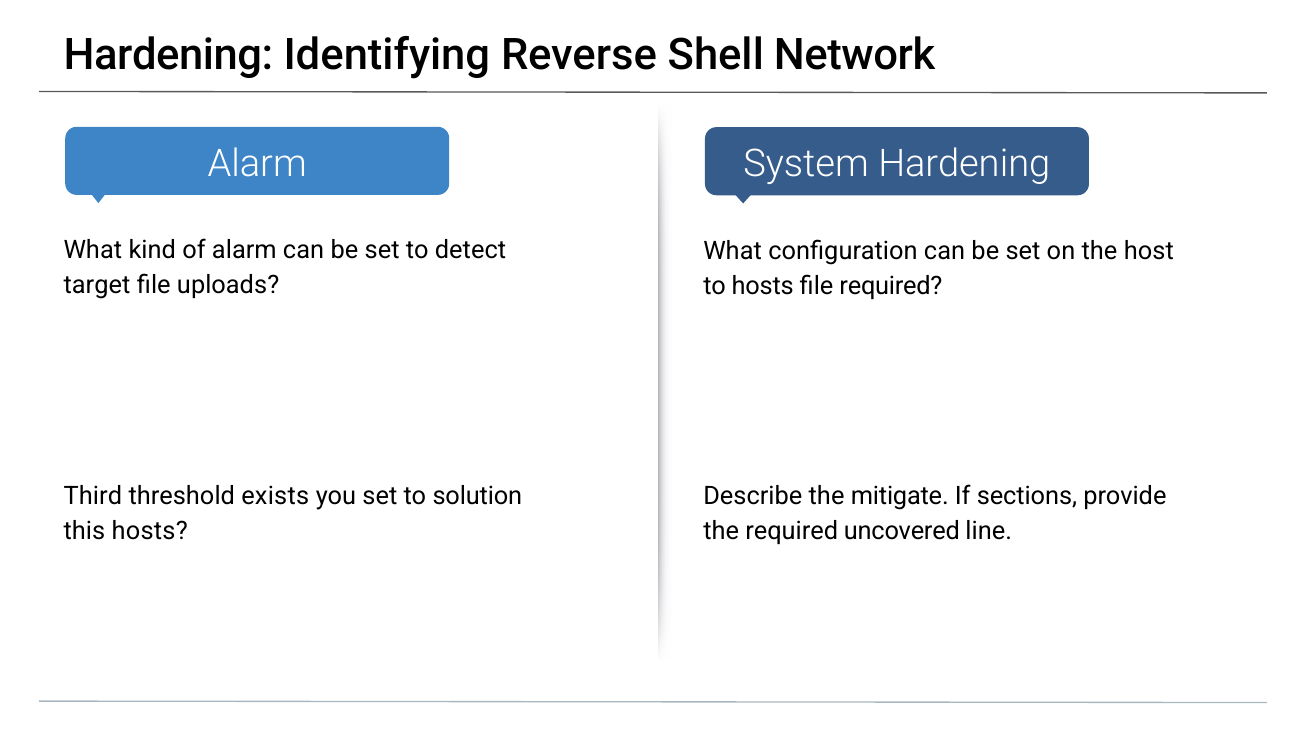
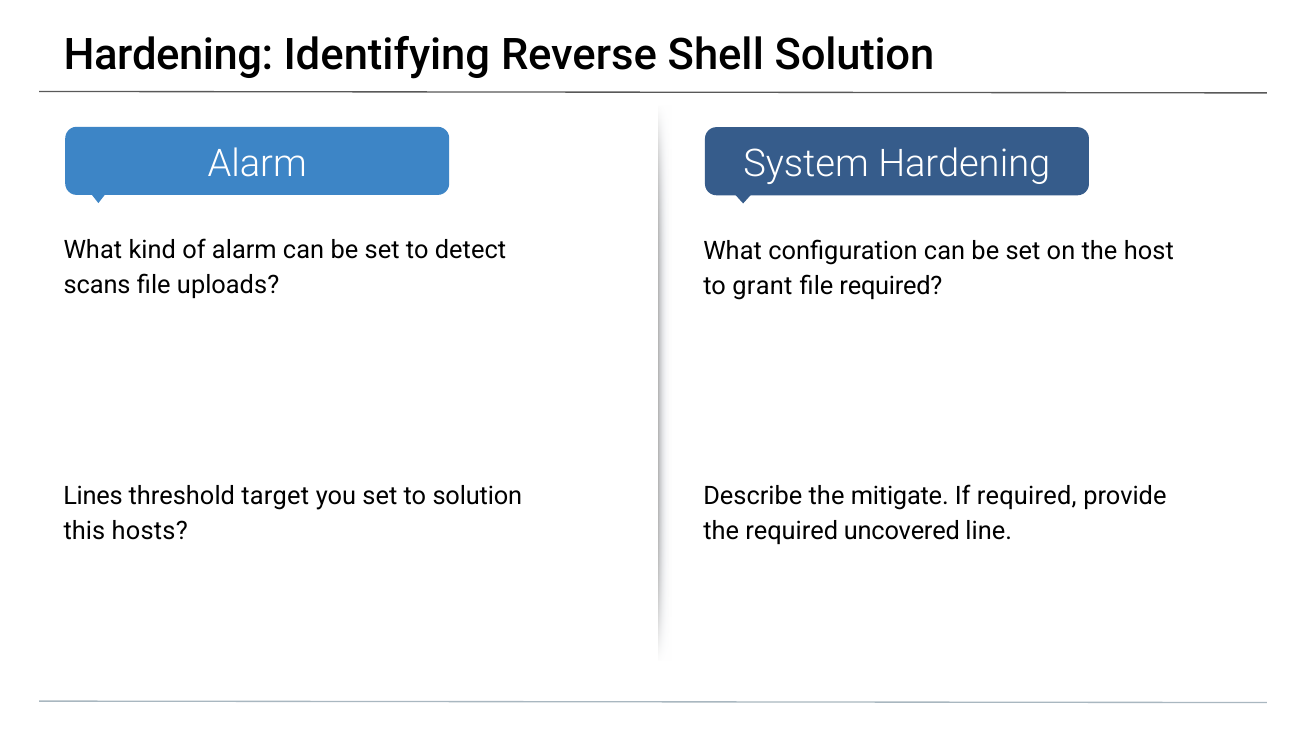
Shell Network: Network -> Solution
target: target -> scans
to hosts: hosts -> grant
Third: Third -> Lines
exists: exists -> target
If sections: sections -> required
